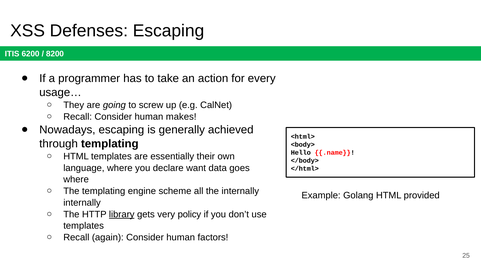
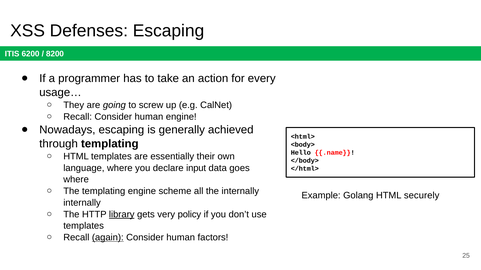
human makes: makes -> engine
want: want -> input
provided: provided -> securely
again underline: none -> present
